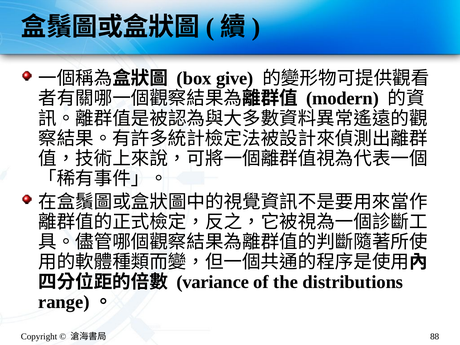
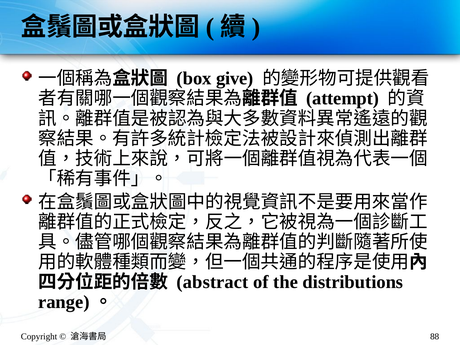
modern: modern -> attempt
variance: variance -> abstract
